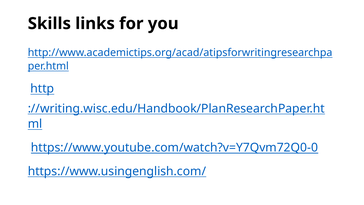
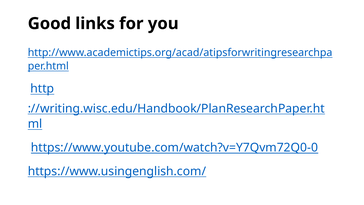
Skills: Skills -> Good
